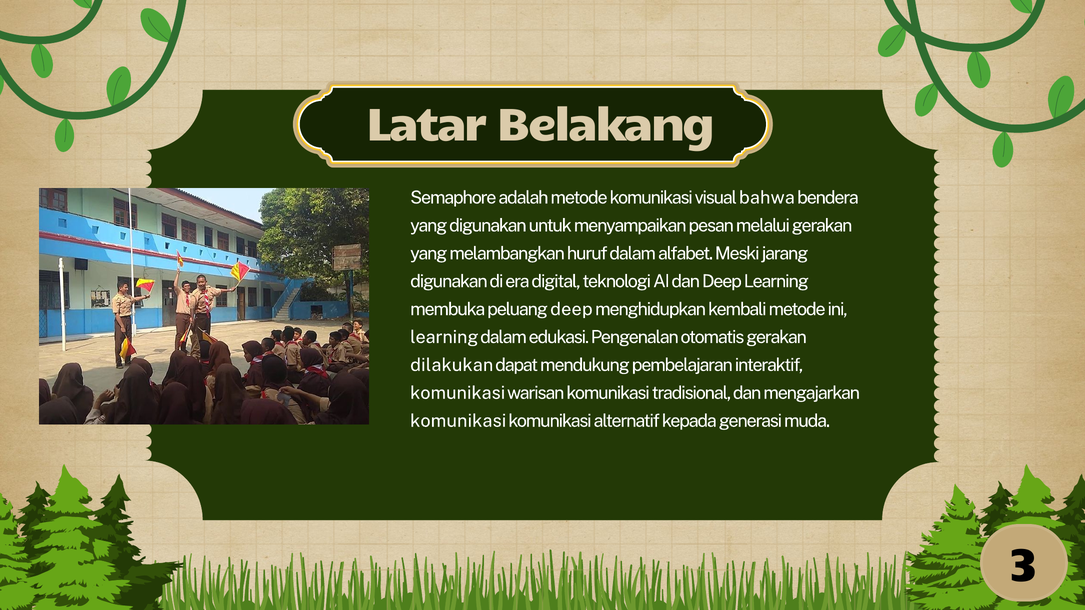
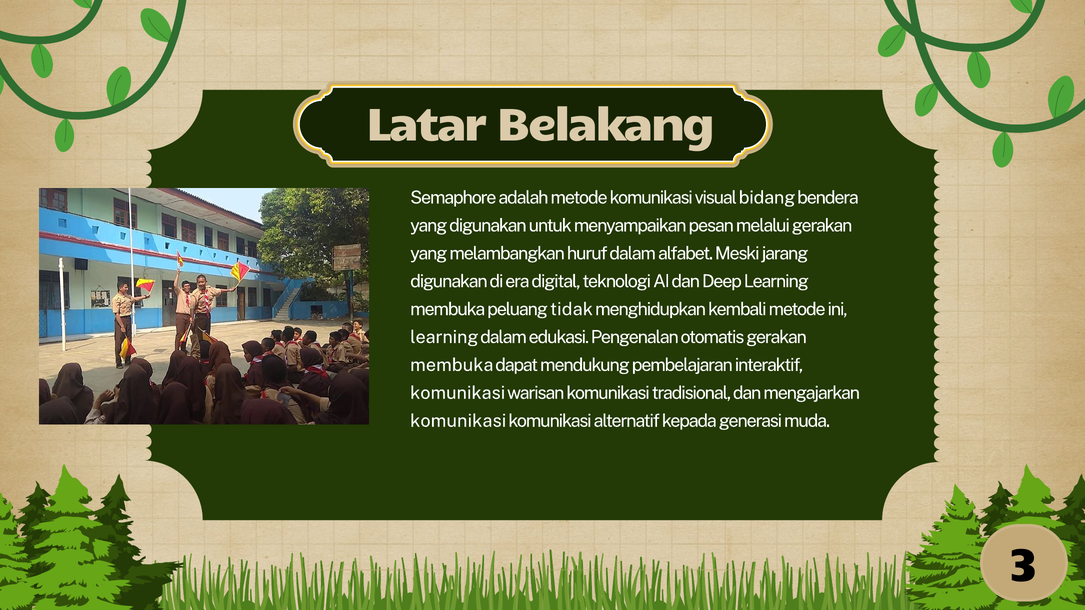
bahwa: bahwa -> bidang
peluang deep: deep -> tidak
dilakukan at (452, 365): dilakukan -> membuka
